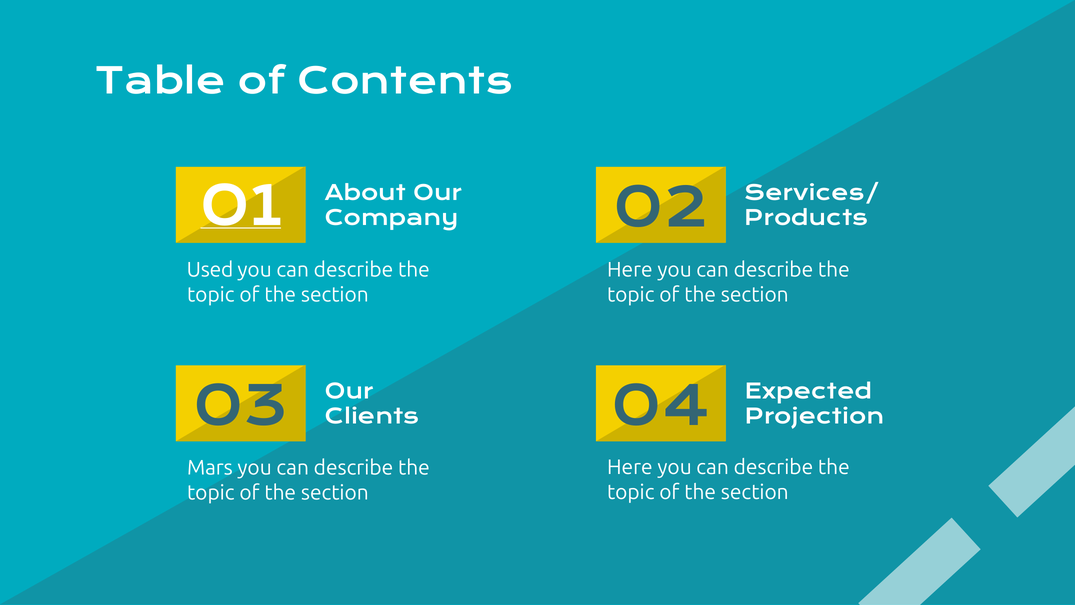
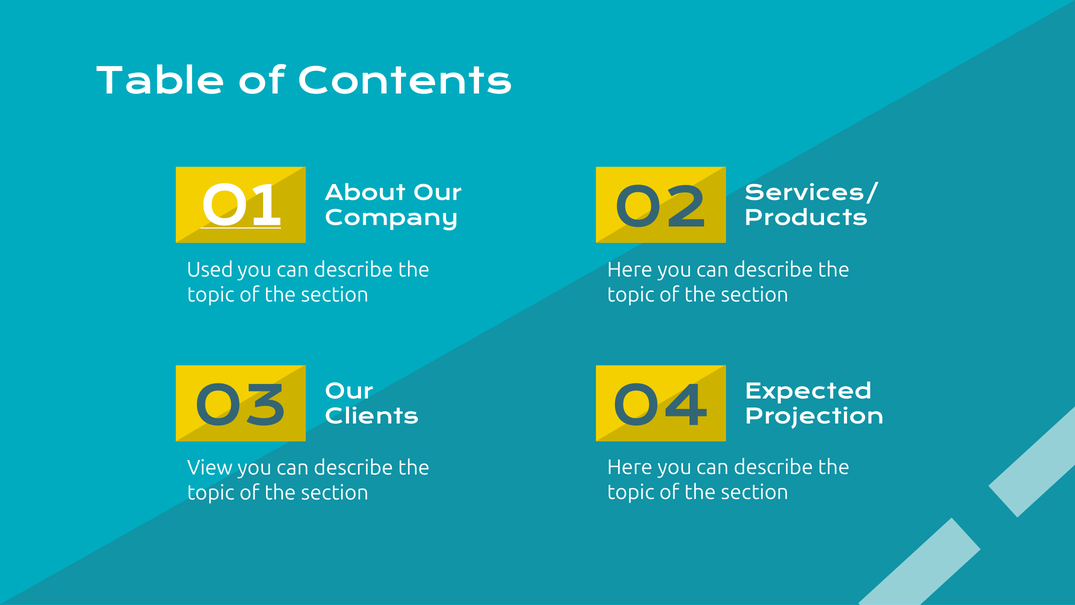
Mars: Mars -> View
